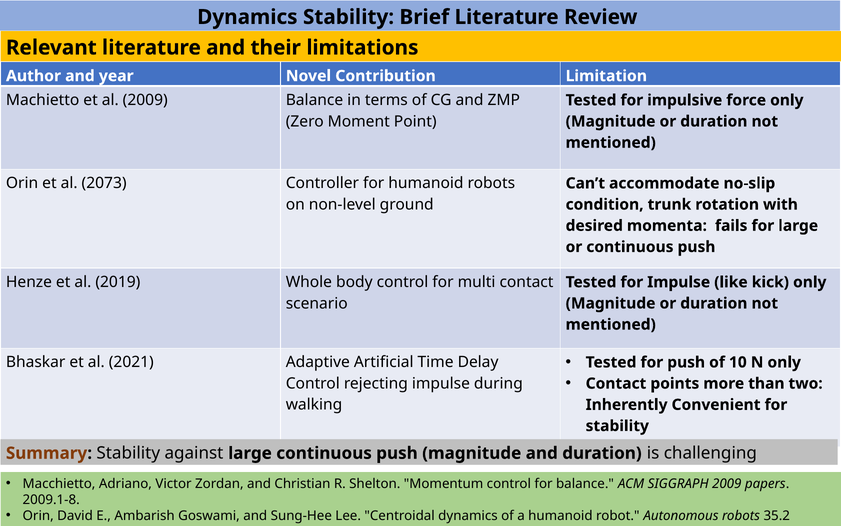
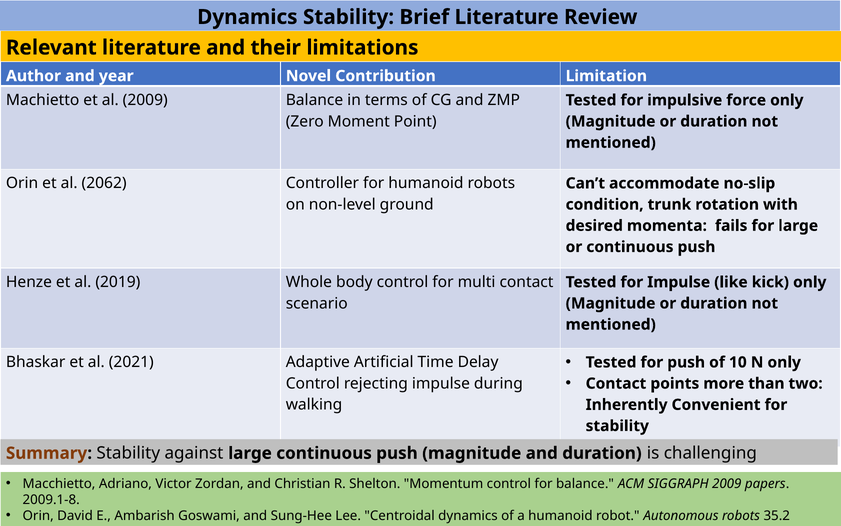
2073: 2073 -> 2062
